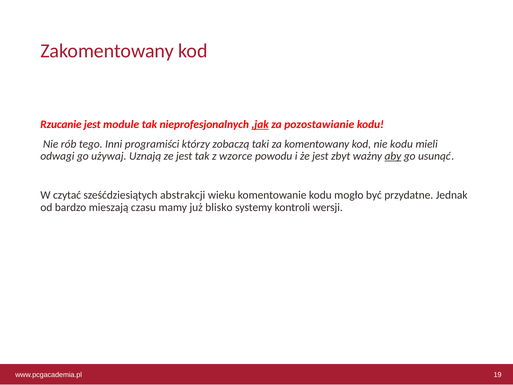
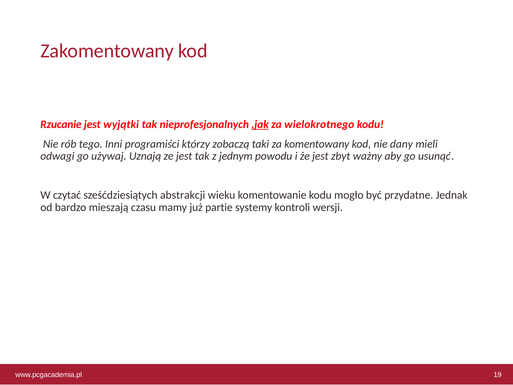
module: module -> wyjątki
pozostawianie: pozostawianie -> wielokrotnego
nie kodu: kodu -> dany
wzorce: wzorce -> jednym
aby underline: present -> none
blisko: blisko -> partie
